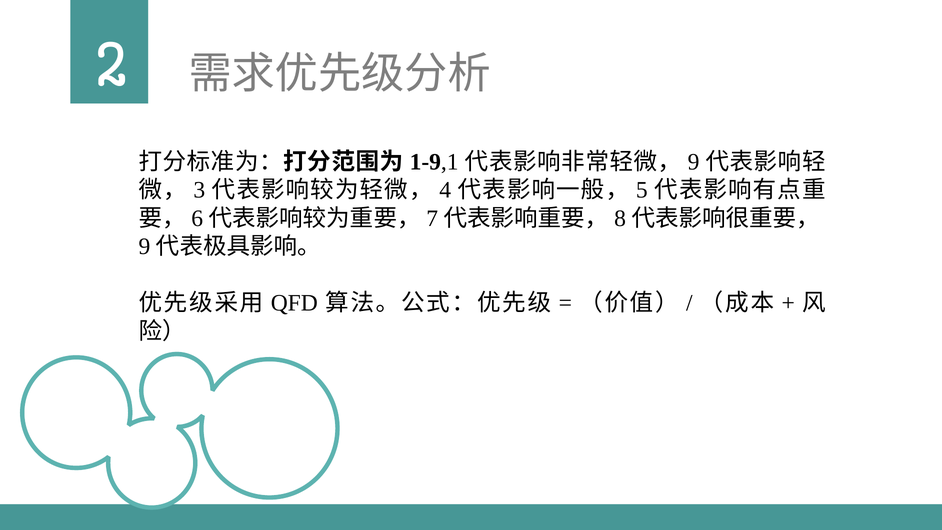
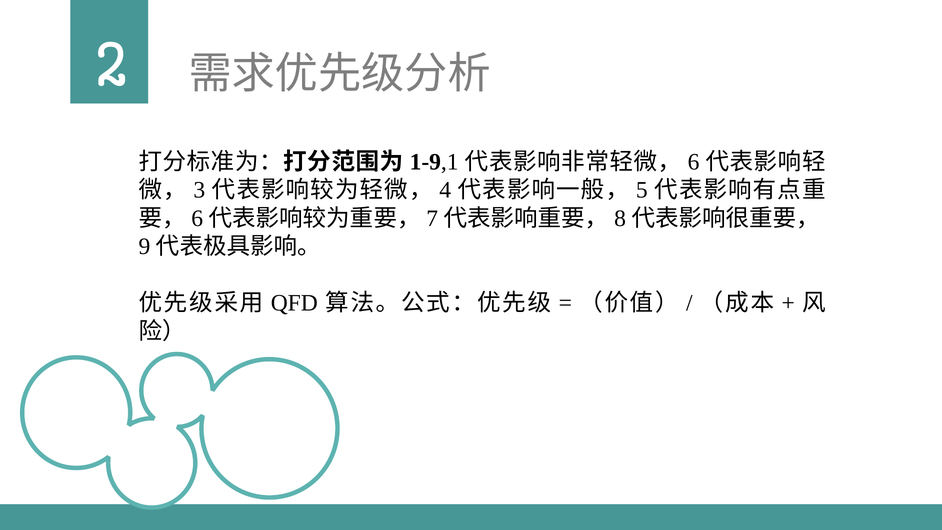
9: 9 -> 6
